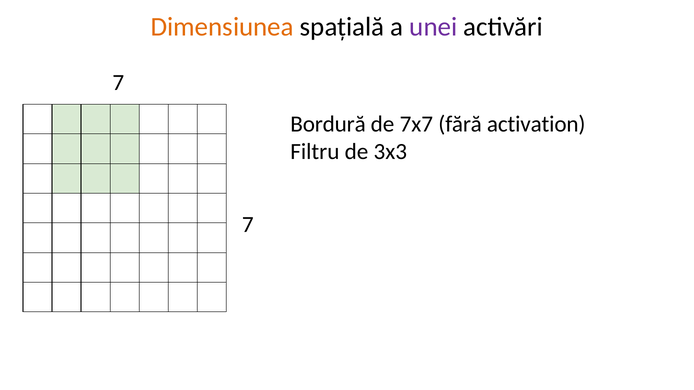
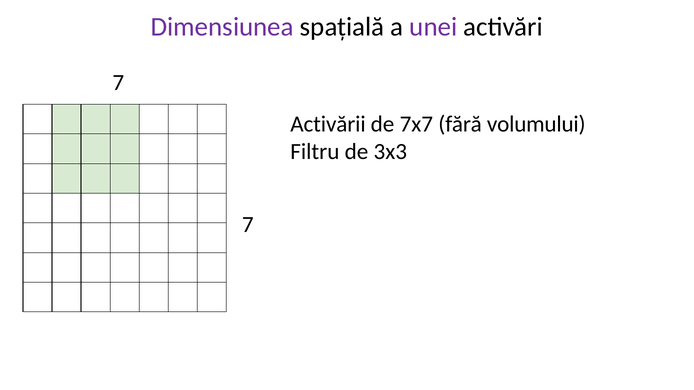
Dimensiunea colour: orange -> purple
Bordură: Bordură -> Activării
activation: activation -> volumului
